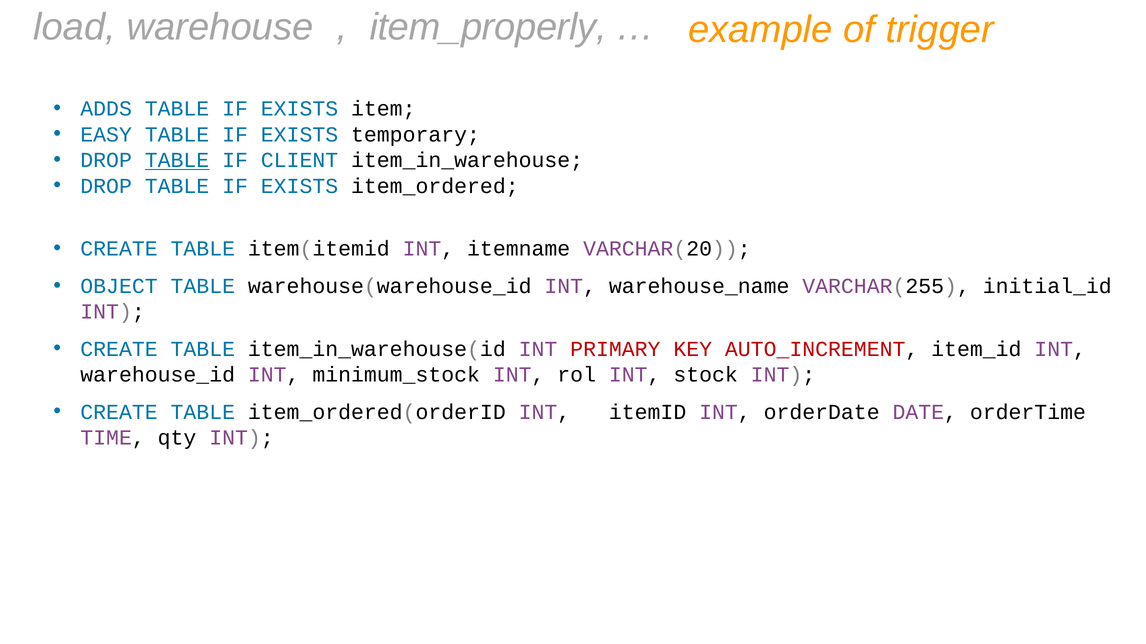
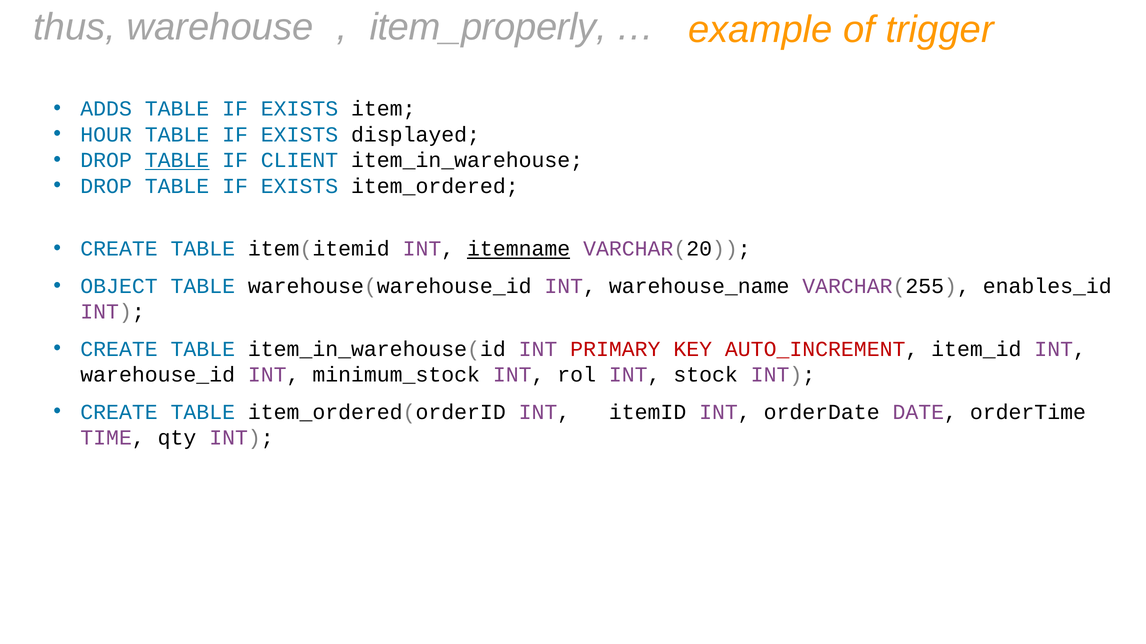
load: load -> thus
EASY: EASY -> HOUR
temporary: temporary -> displayed
itemname underline: none -> present
initial_id: initial_id -> enables_id
